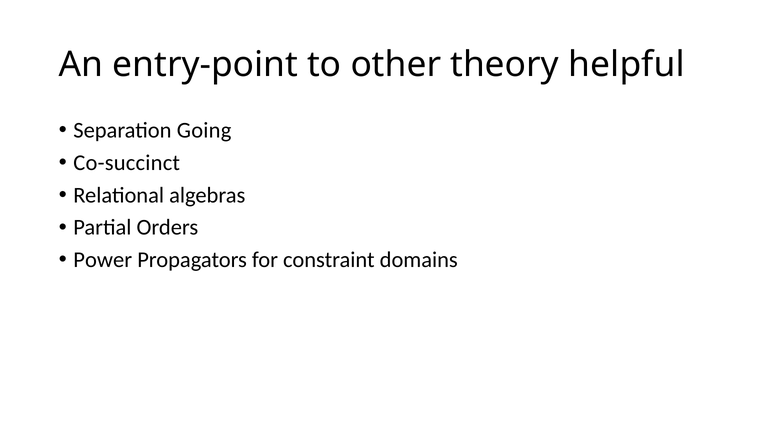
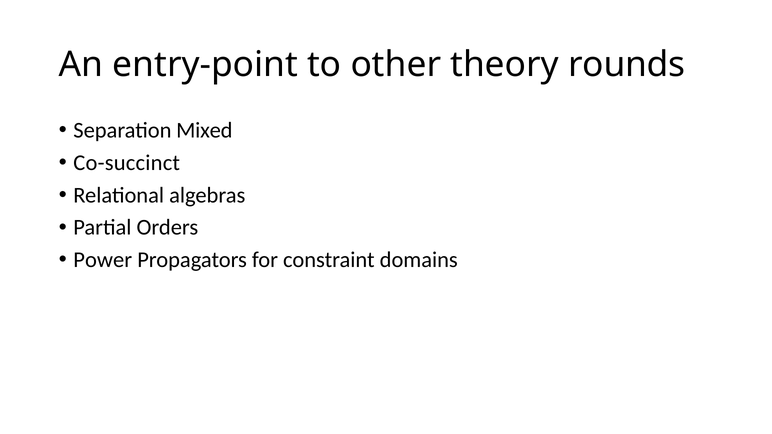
helpful: helpful -> rounds
Going: Going -> Mixed
